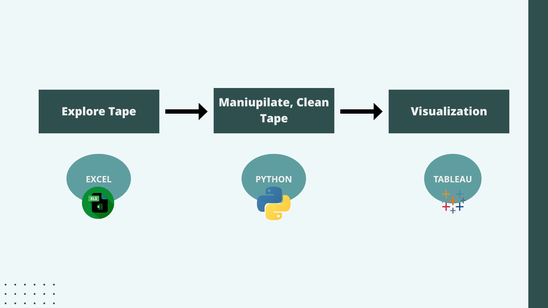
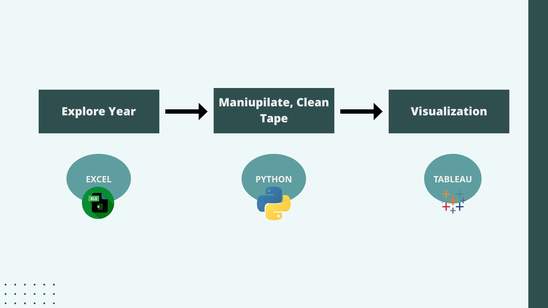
Explore Tape: Tape -> Year
